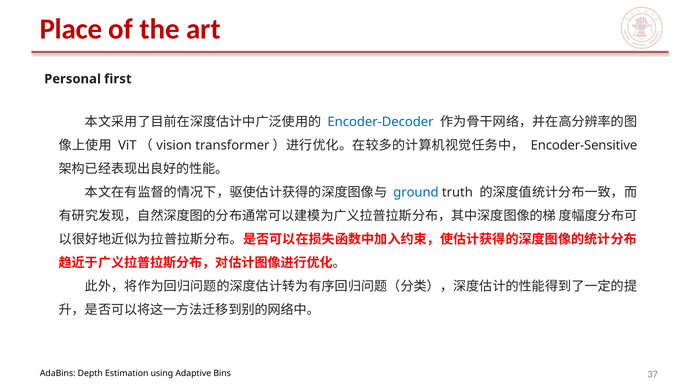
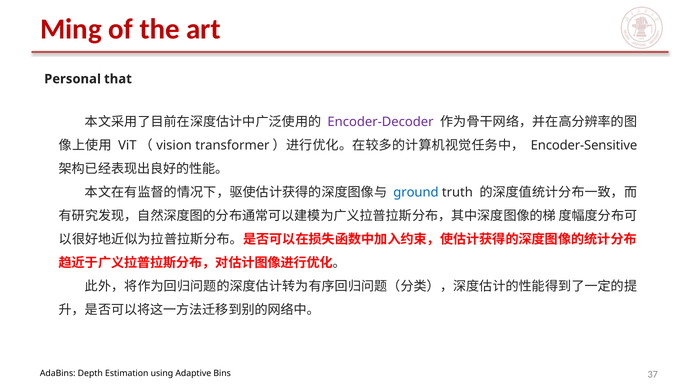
Place: Place -> Ming
first: first -> that
Encoder-Decoder colour: blue -> purple
